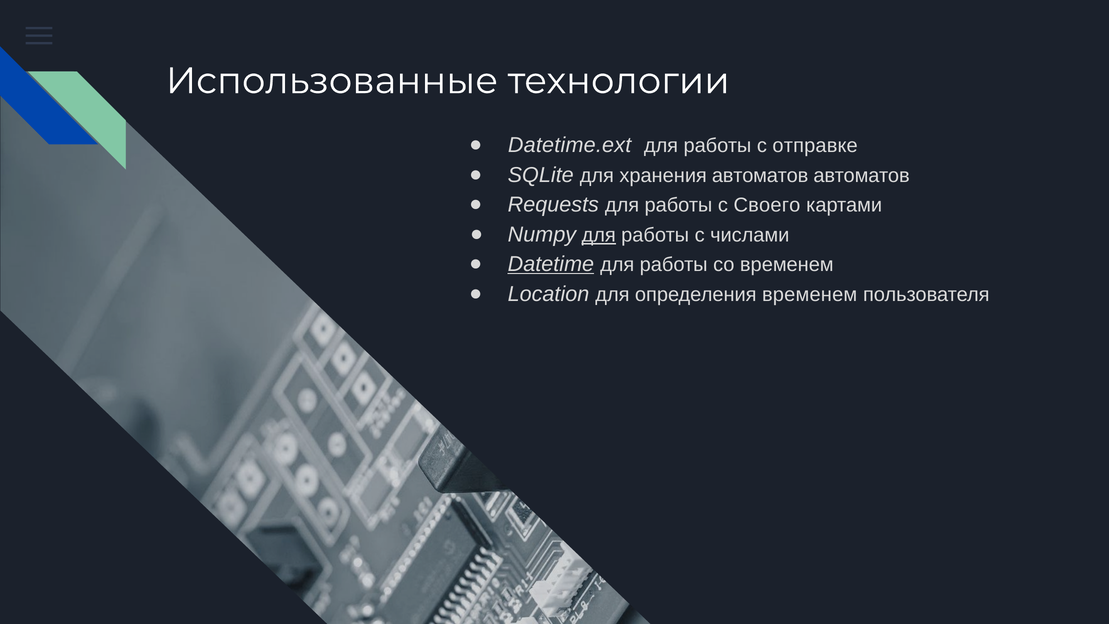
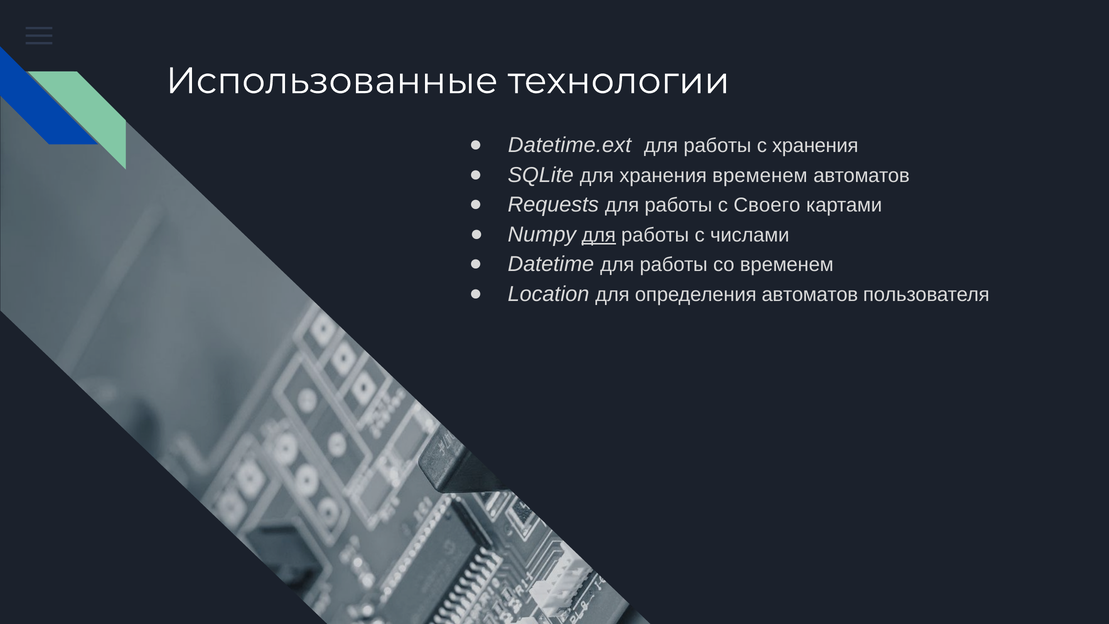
с отправке: отправке -> хранения
хранения автоматов: автоматов -> временем
Datetime underline: present -> none
определения временем: временем -> автоматов
